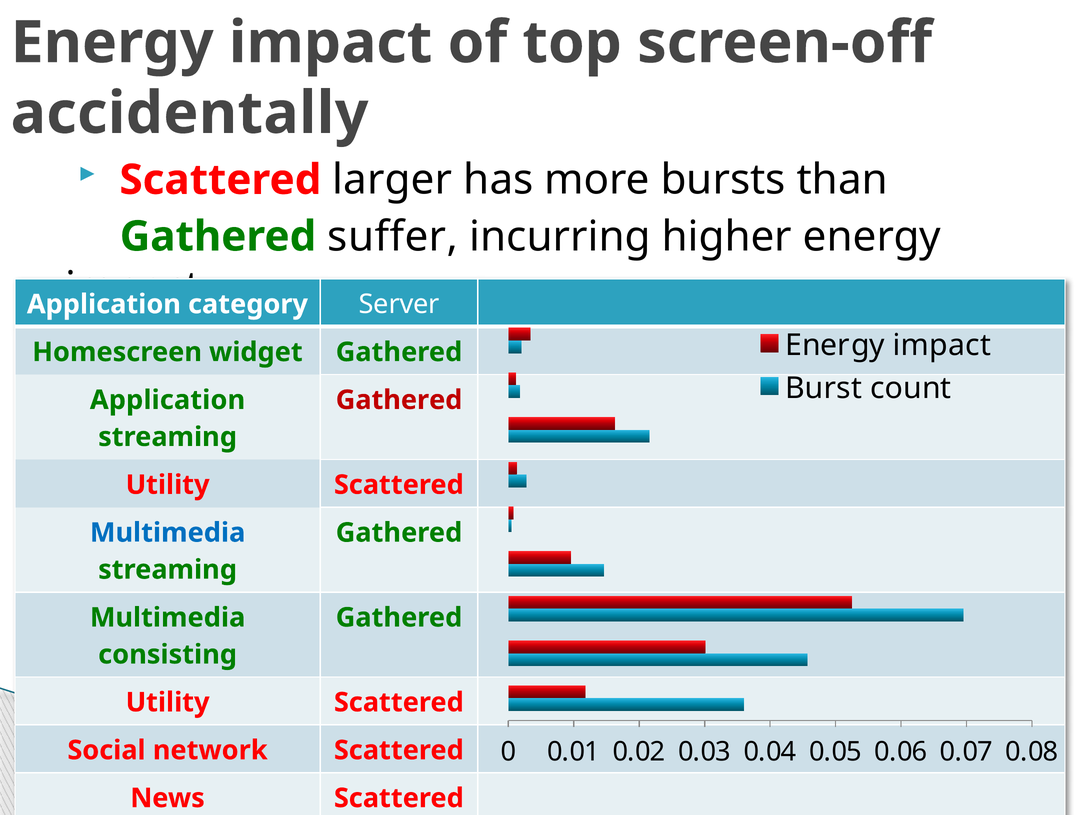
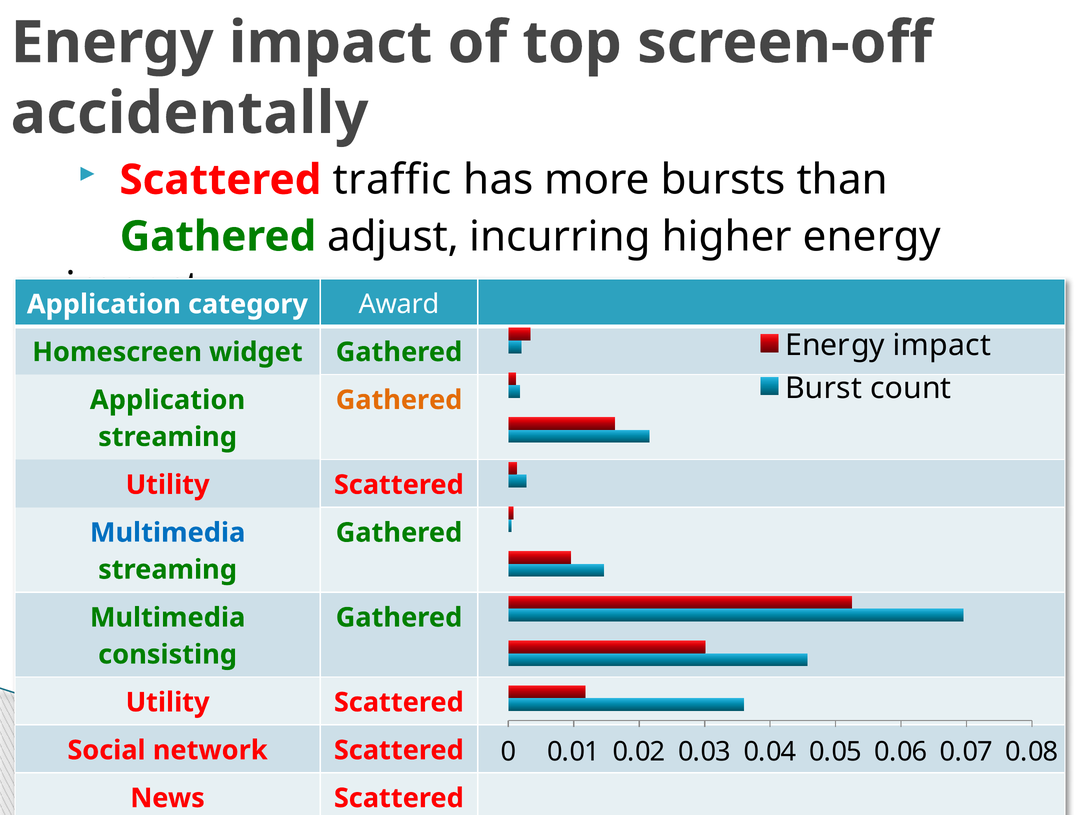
larger: larger -> traffic
suffer: suffer -> adjust
Server: Server -> Award
Gathered at (399, 400) colour: red -> orange
